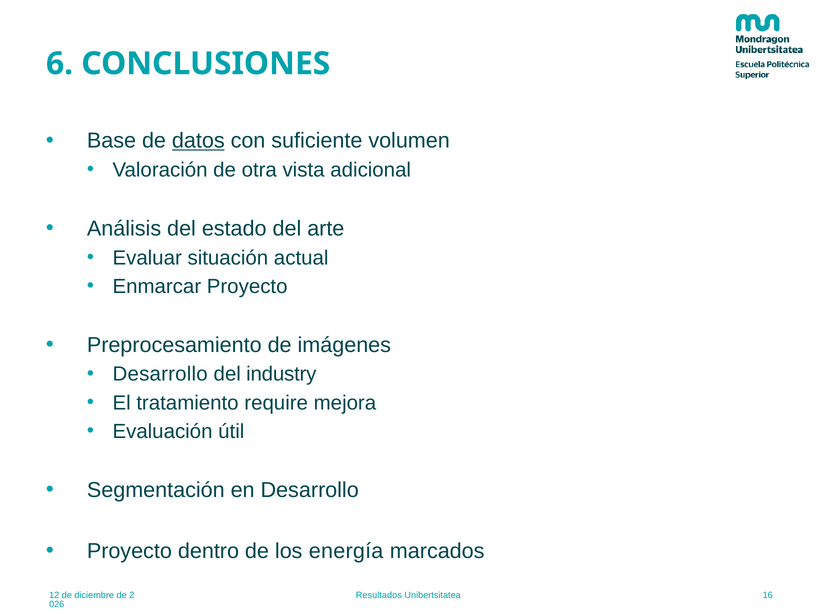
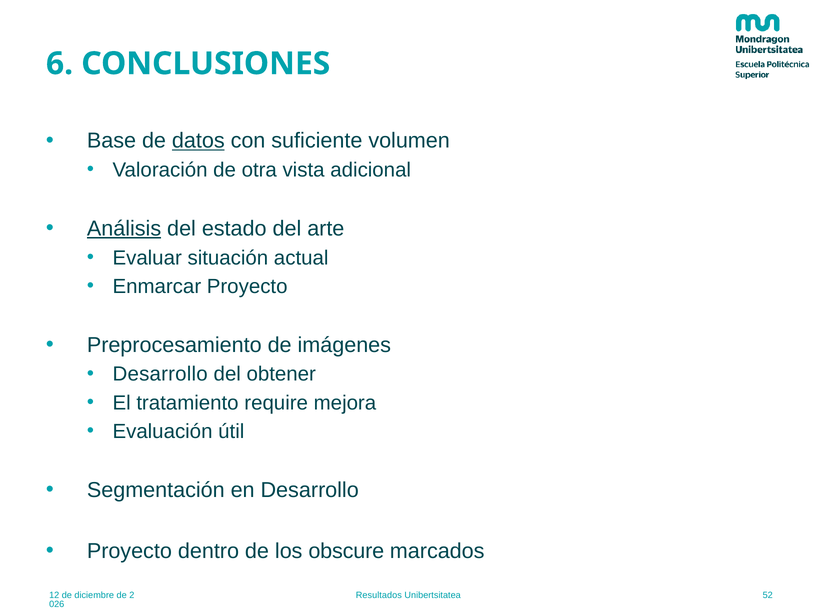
Análisis underline: none -> present
industry: industry -> obtener
energía: energía -> obscure
16: 16 -> 52
